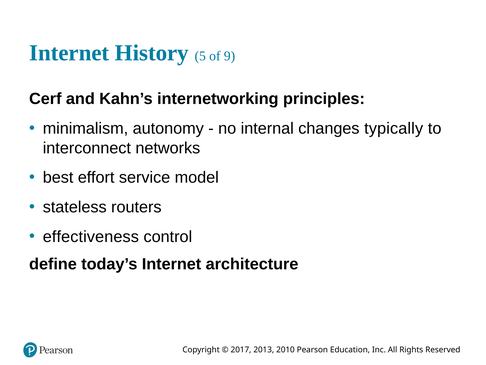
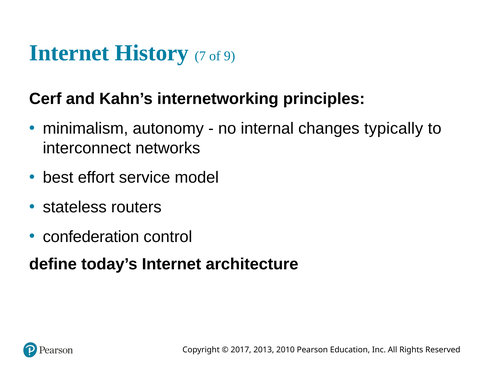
5: 5 -> 7
effectiveness: effectiveness -> confederation
